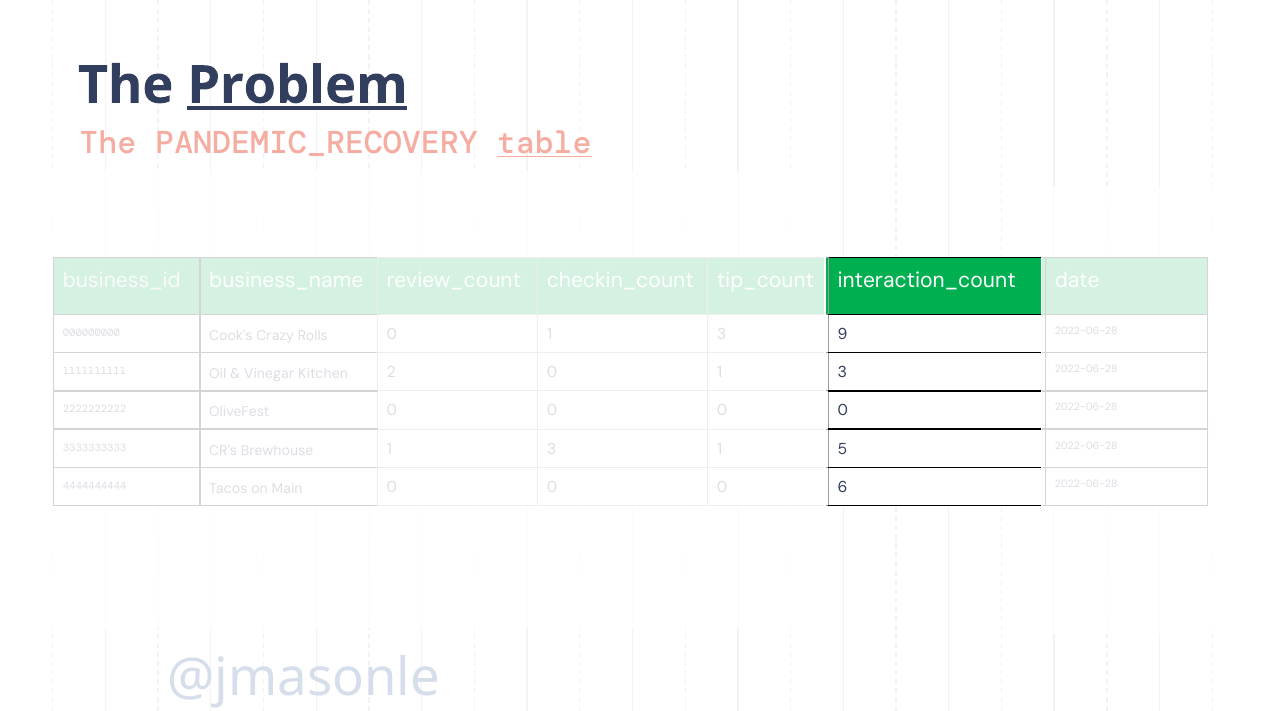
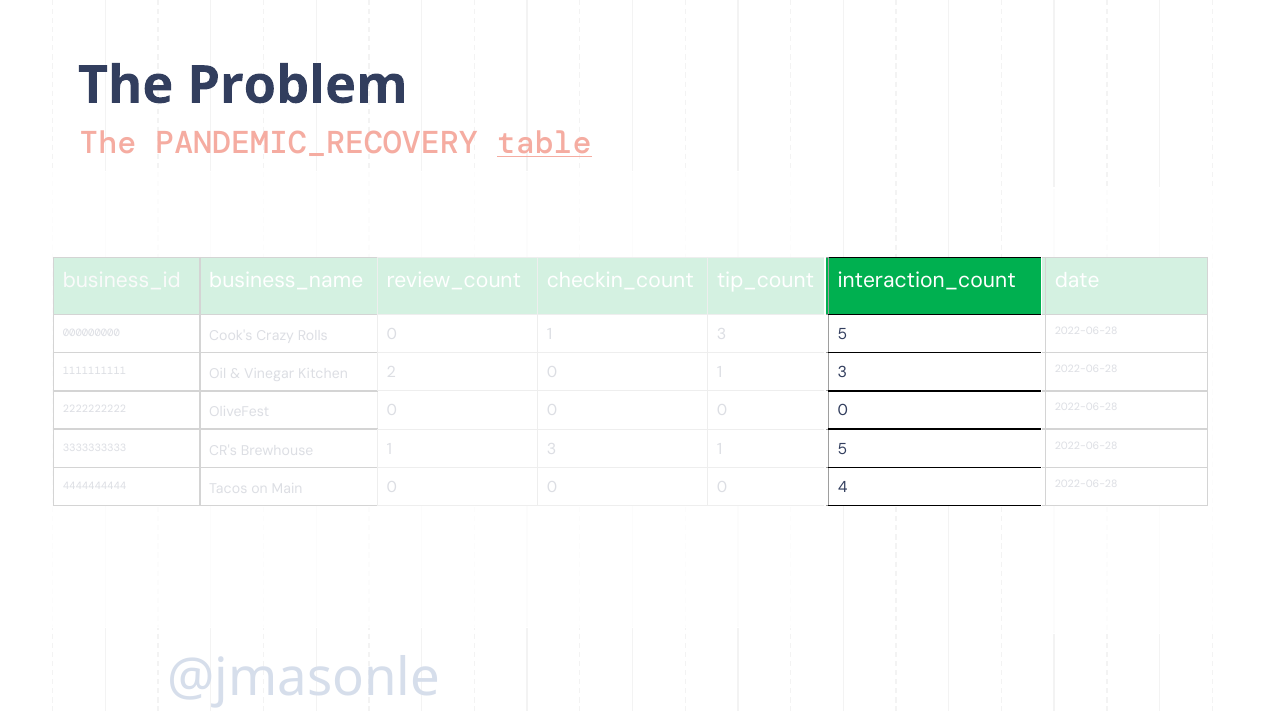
Problem underline: present -> none
9 at (842, 334): 9 -> 5
6: 6 -> 4
